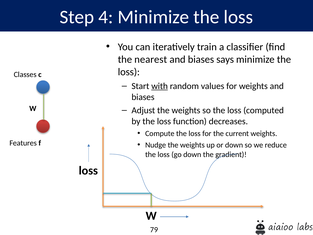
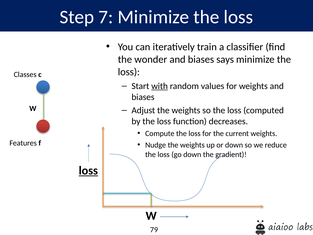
4: 4 -> 7
nearest: nearest -> wonder
loss at (88, 170) underline: none -> present
